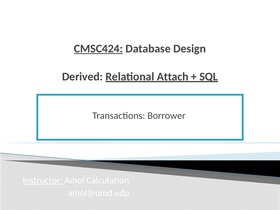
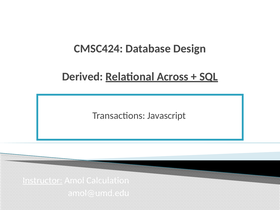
CMSC424 underline: present -> none
Attach: Attach -> Across
Borrower: Borrower -> Javascript
